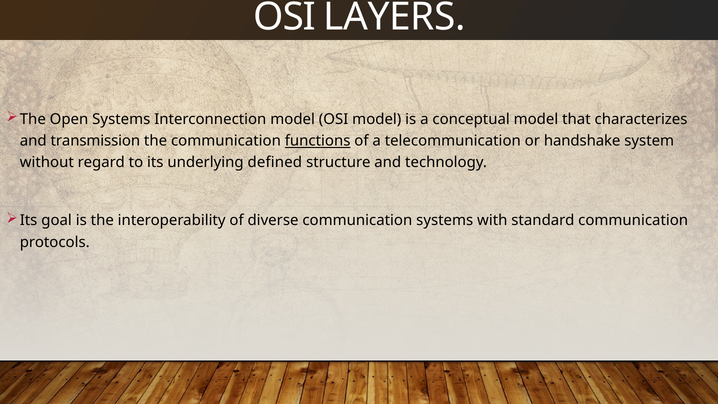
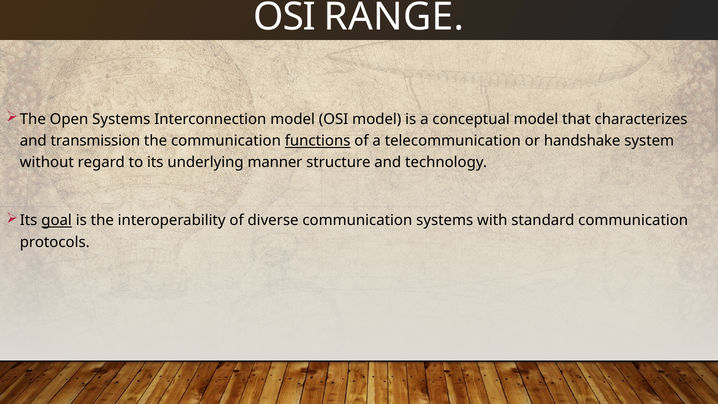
LAYERS: LAYERS -> RANGE
defined: defined -> manner
goal underline: none -> present
